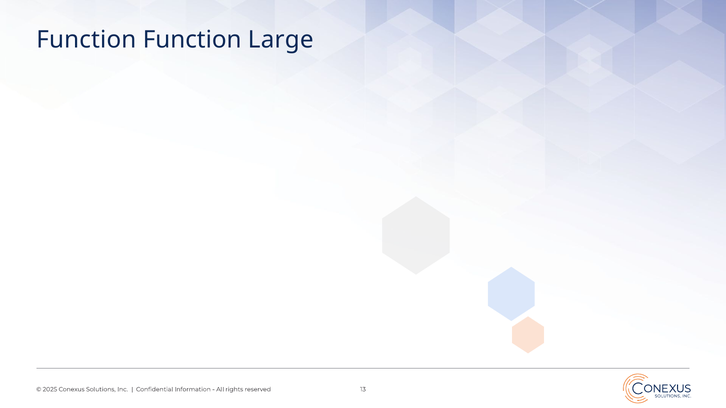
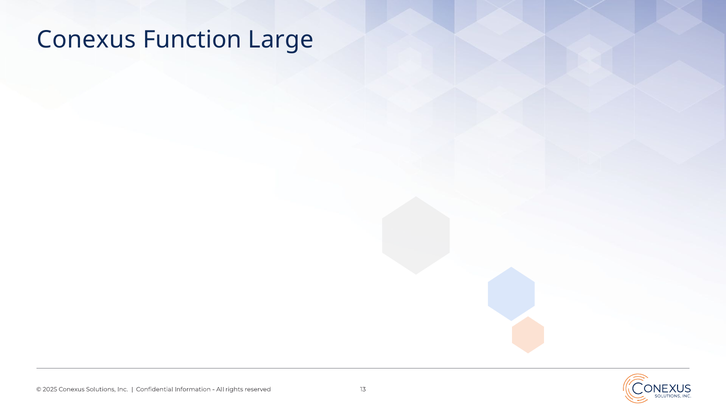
Function at (86, 40): Function -> Conexus
